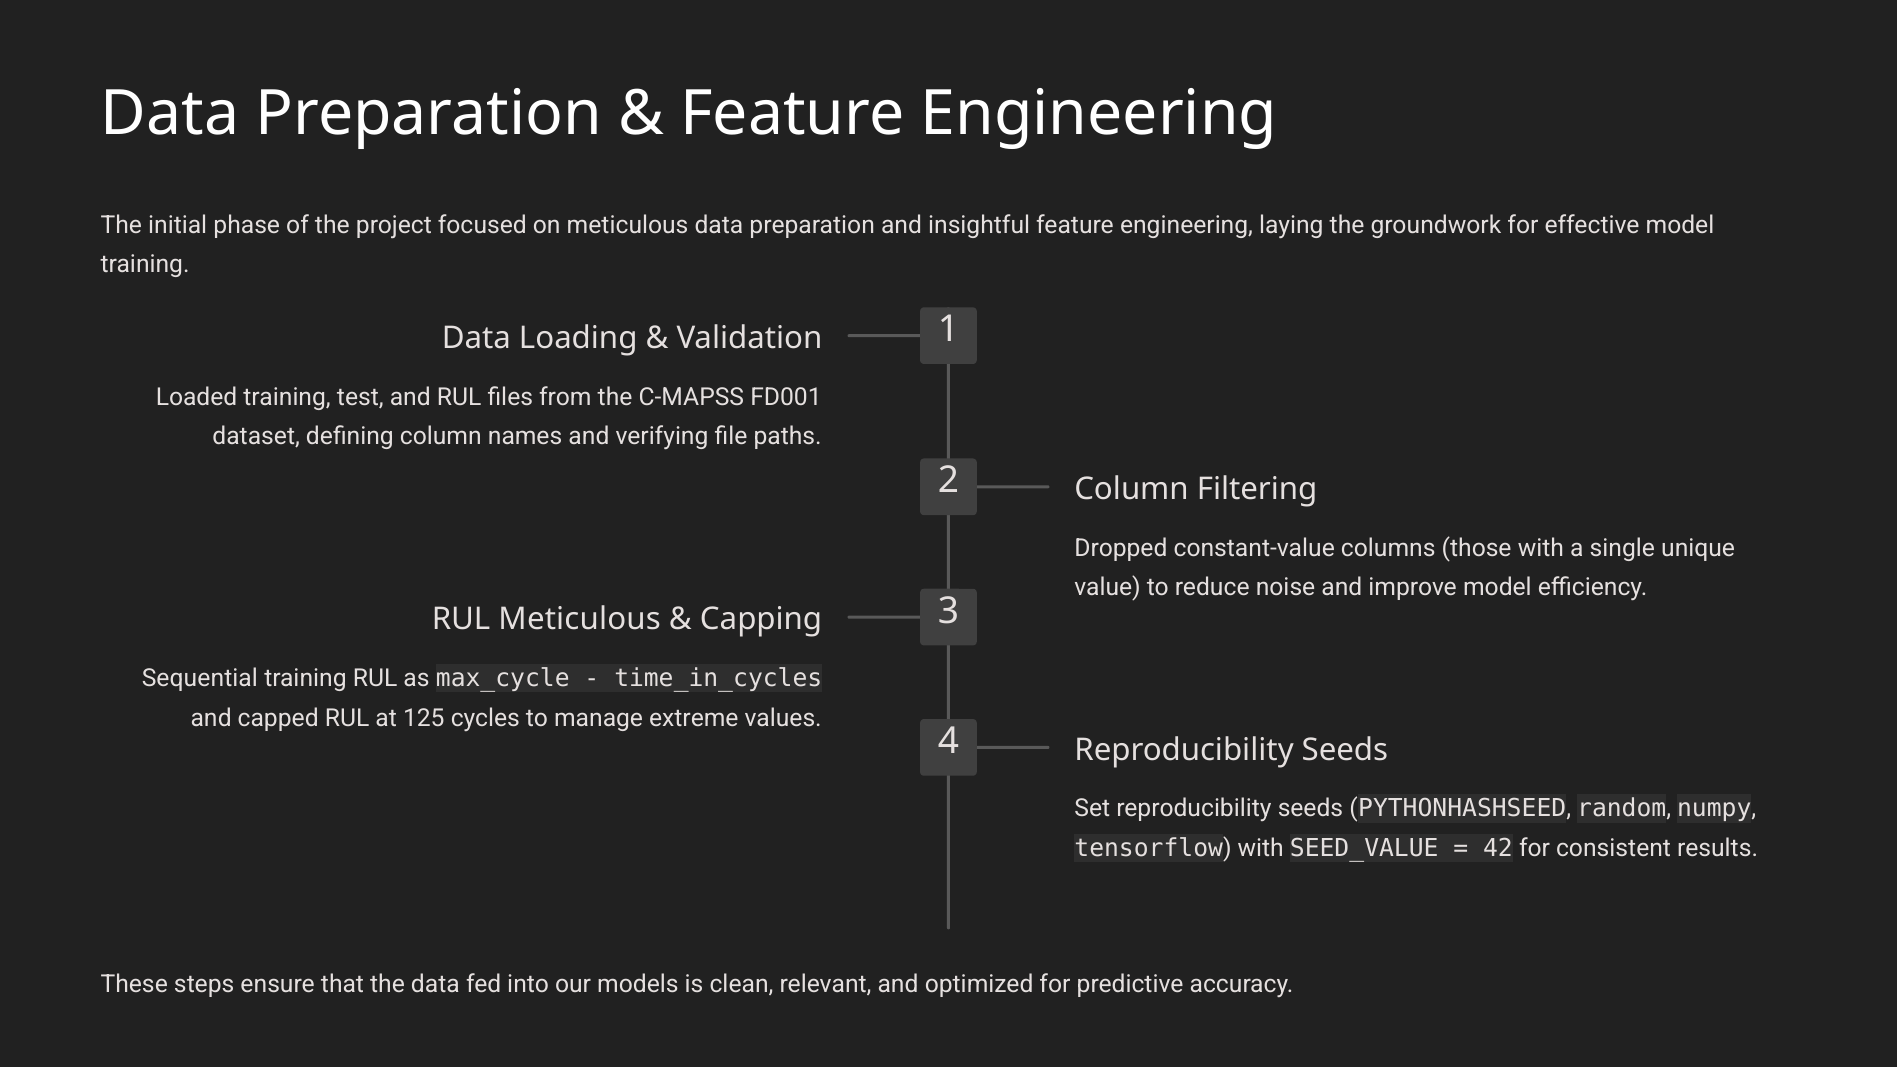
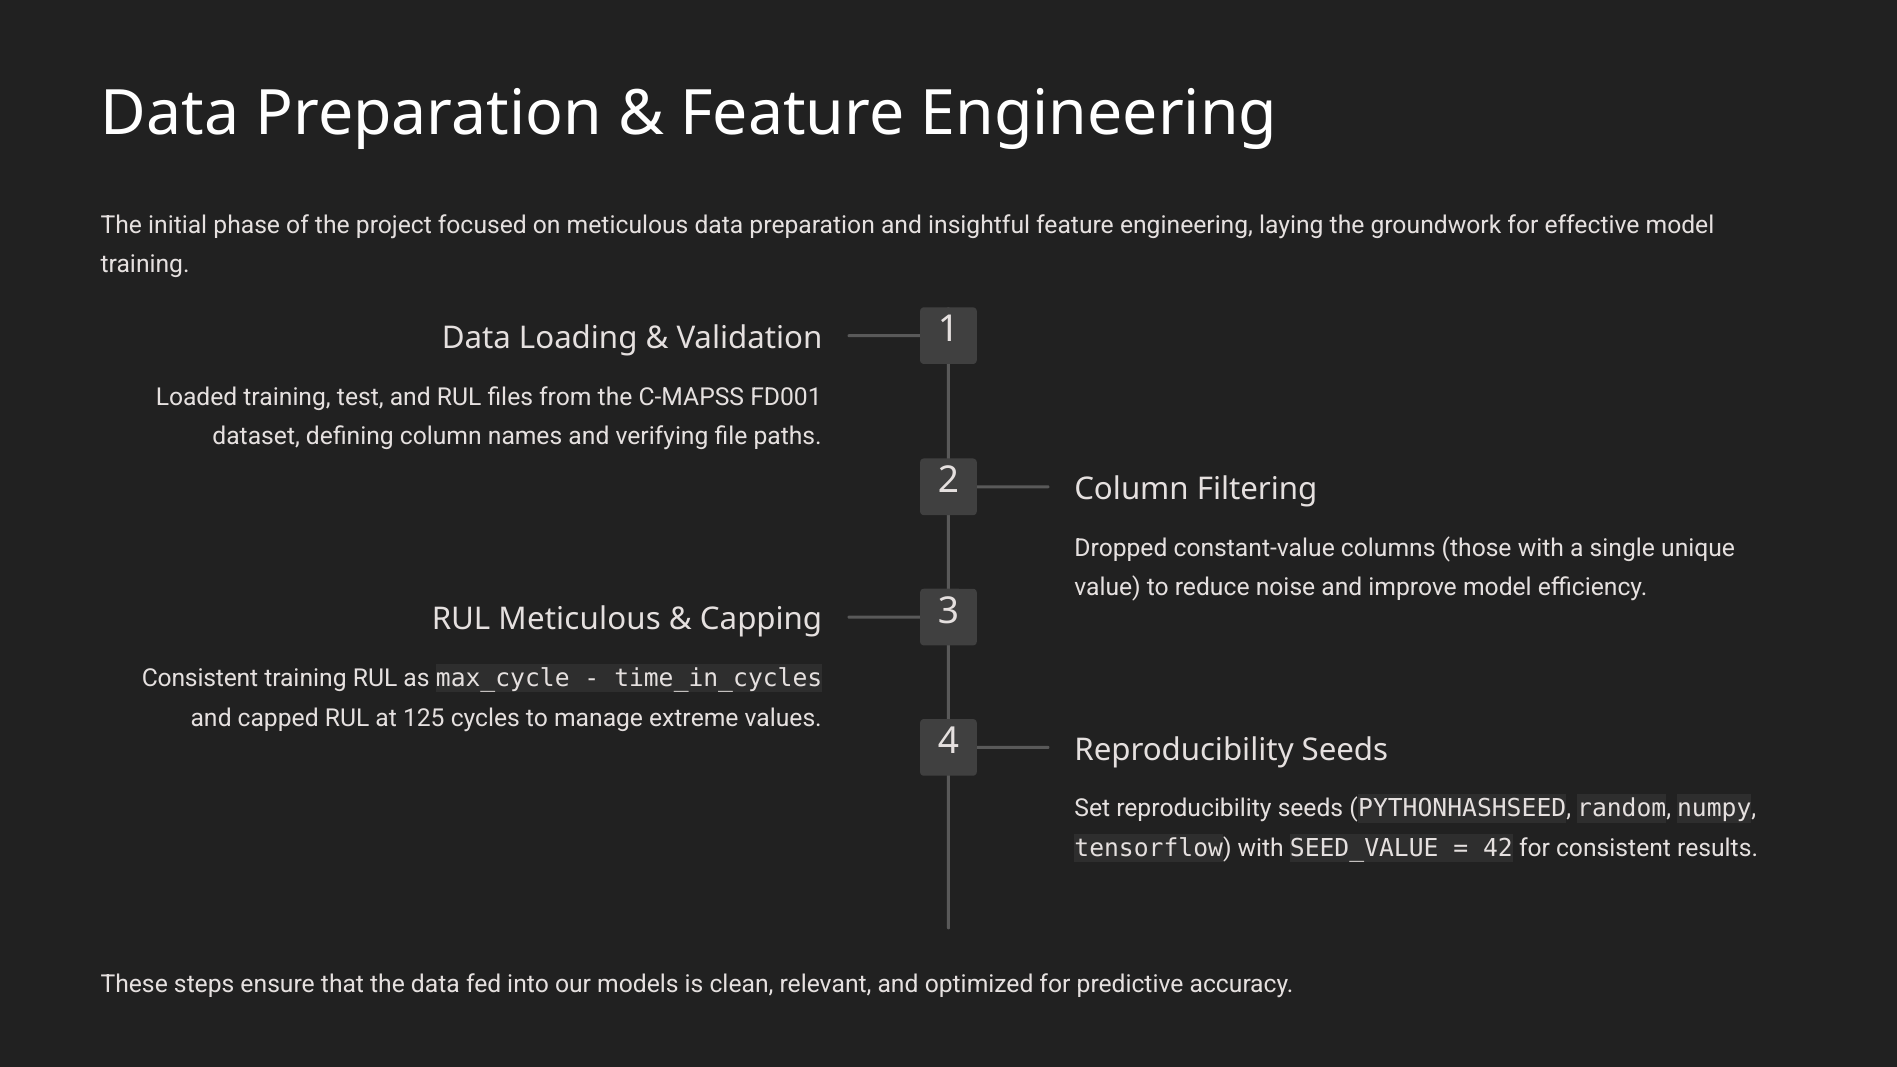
Sequential at (200, 678): Sequential -> Consistent
